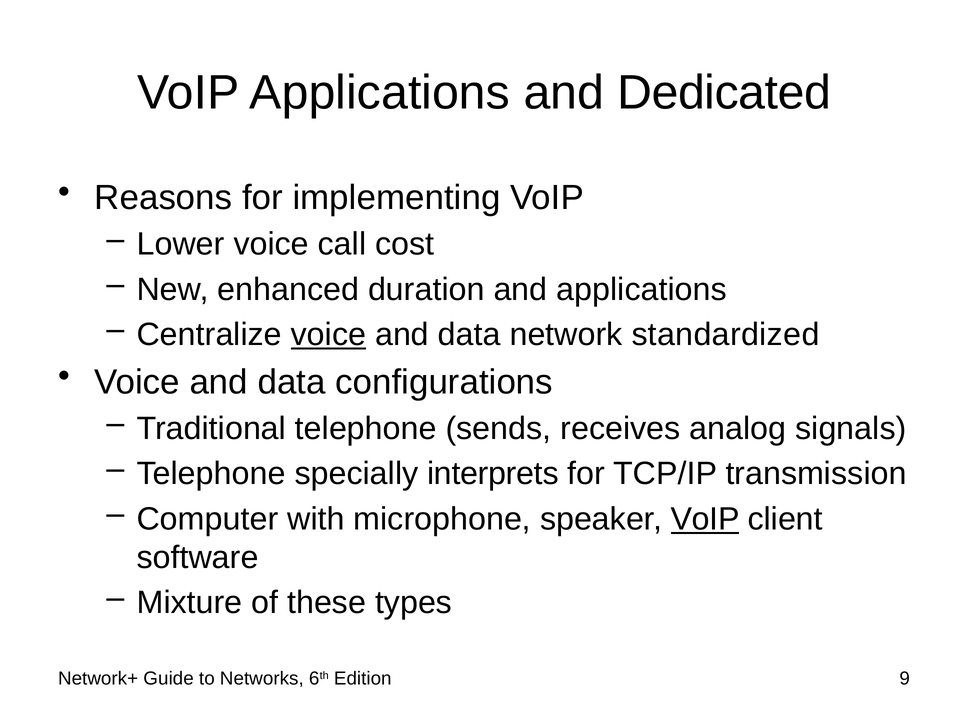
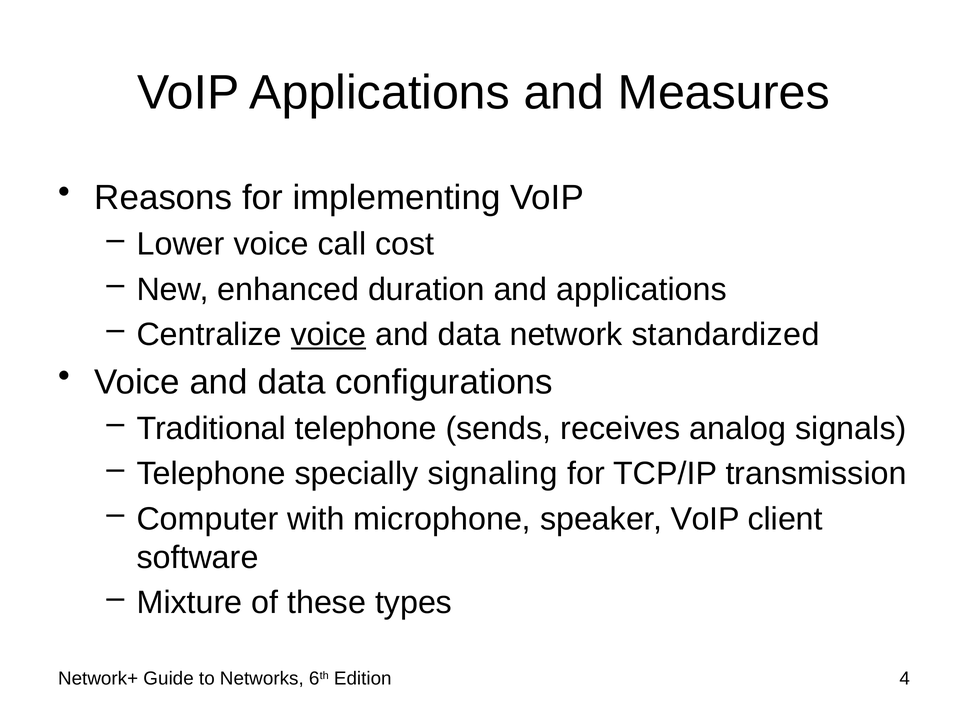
Dedicated: Dedicated -> Measures
interprets: interprets -> signaling
VoIP at (705, 519) underline: present -> none
9: 9 -> 4
